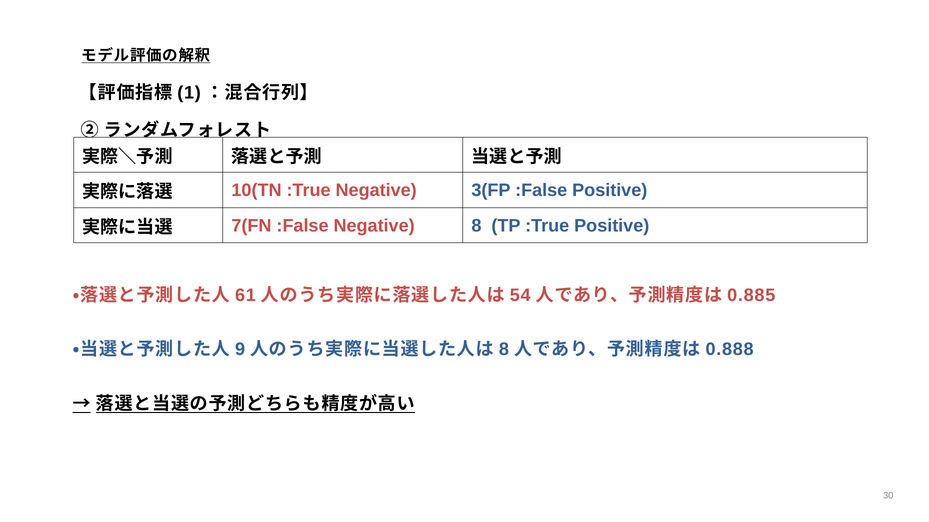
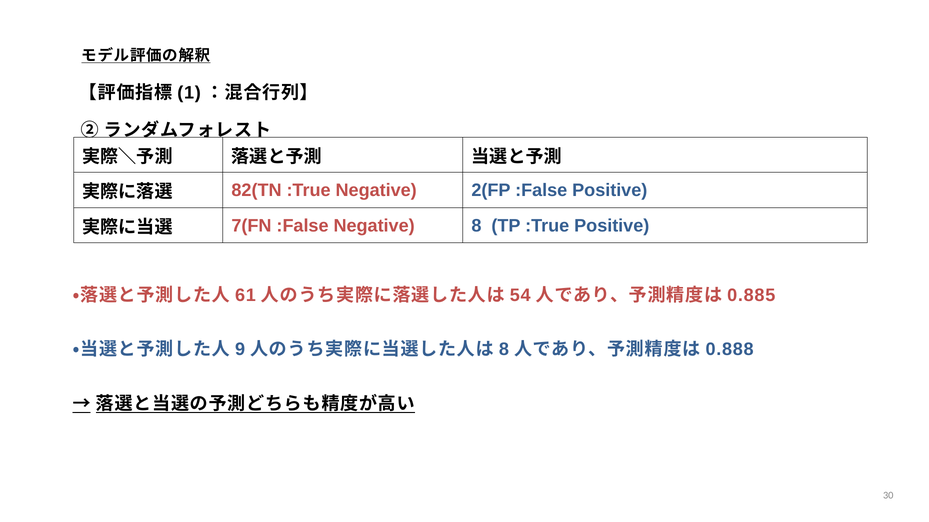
10(TN: 10(TN -> 82(TN
3(FP: 3(FP -> 2(FP
